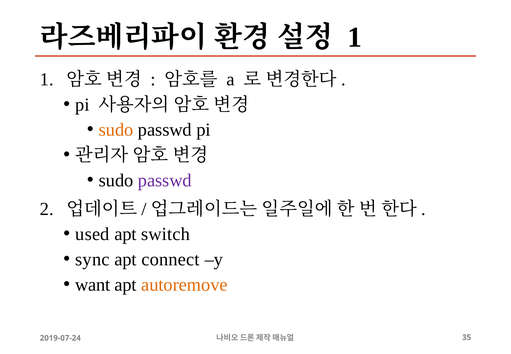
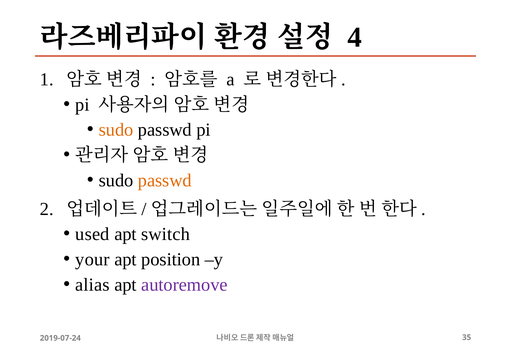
1 at (355, 37): 1 -> 4
passwd at (165, 180) colour: purple -> orange
sync: sync -> your
connect: connect -> position
want: want -> alias
autoremove colour: orange -> purple
